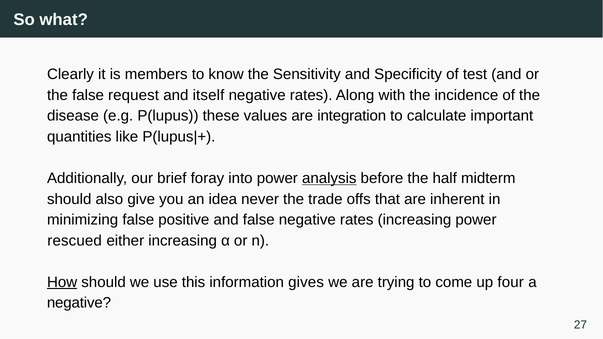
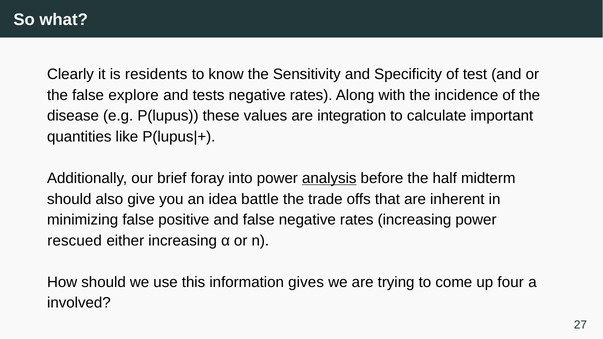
members: members -> residents
request: request -> explore
itself: itself -> tests
never: never -> battle
How underline: present -> none
negative at (79, 303): negative -> involved
